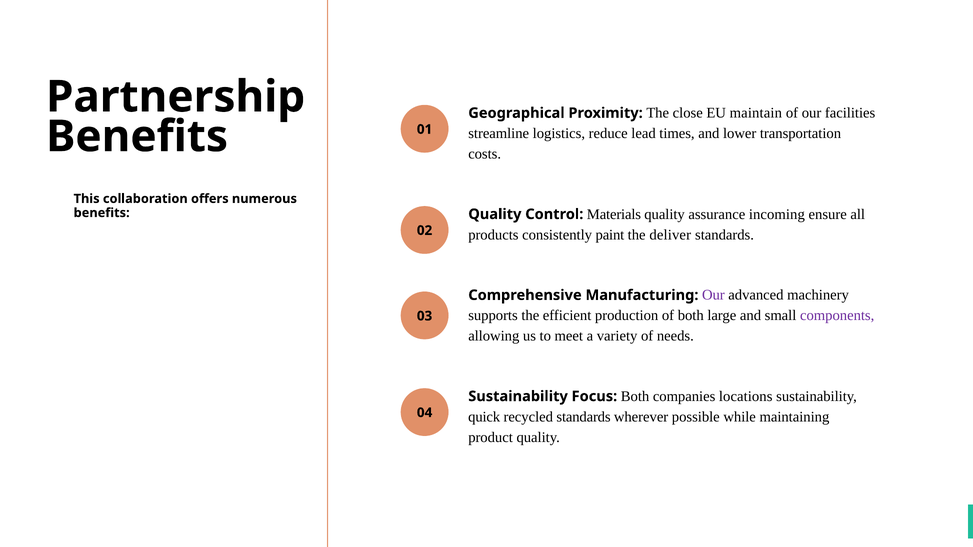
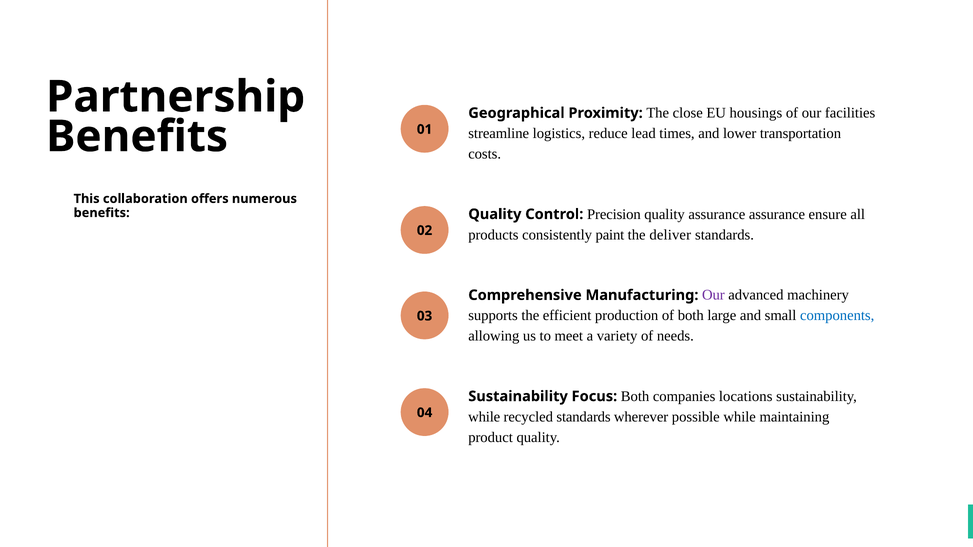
maintain: maintain -> housings
Materials: Materials -> Precision
assurance incoming: incoming -> assurance
components colour: purple -> blue
quick at (484, 417): quick -> while
